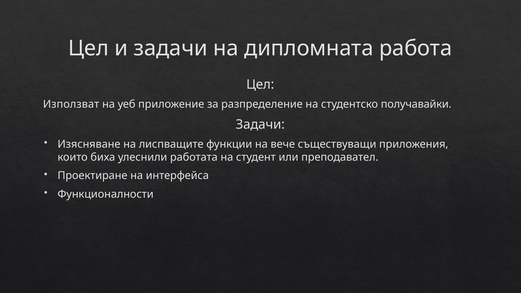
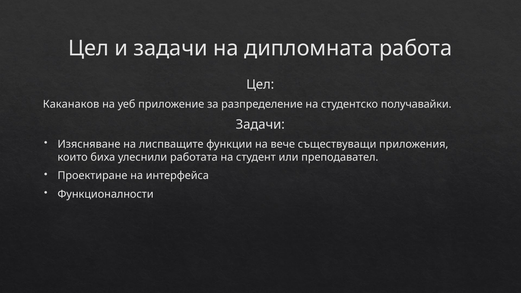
Използват: Използват -> Каканаков
